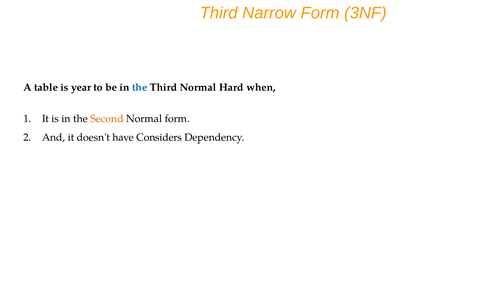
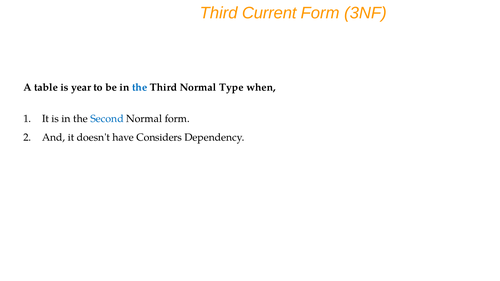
Narrow: Narrow -> Current
Hard: Hard -> Type
Second colour: orange -> blue
